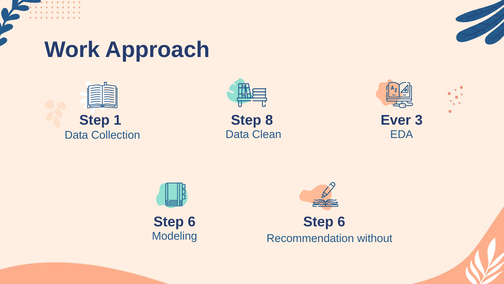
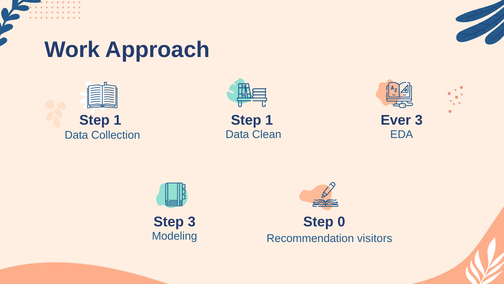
8 at (269, 120): 8 -> 1
6 at (192, 221): 6 -> 3
6 at (341, 221): 6 -> 0
without: without -> visitors
